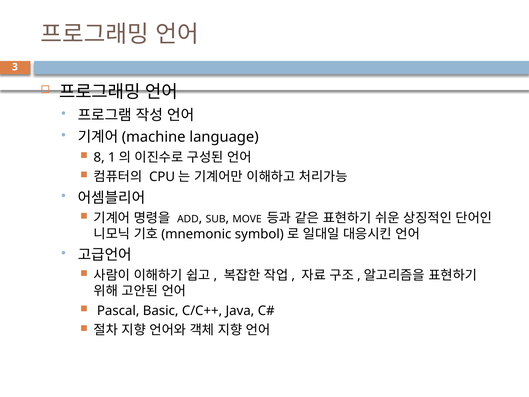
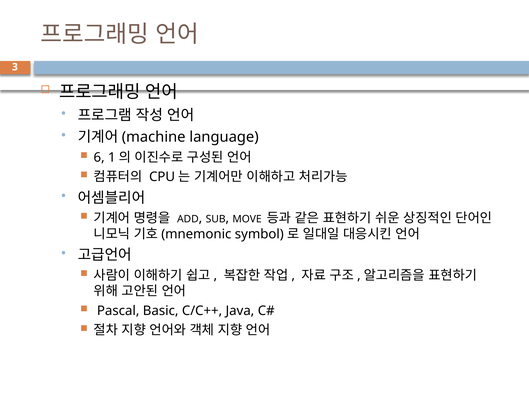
8: 8 -> 6
